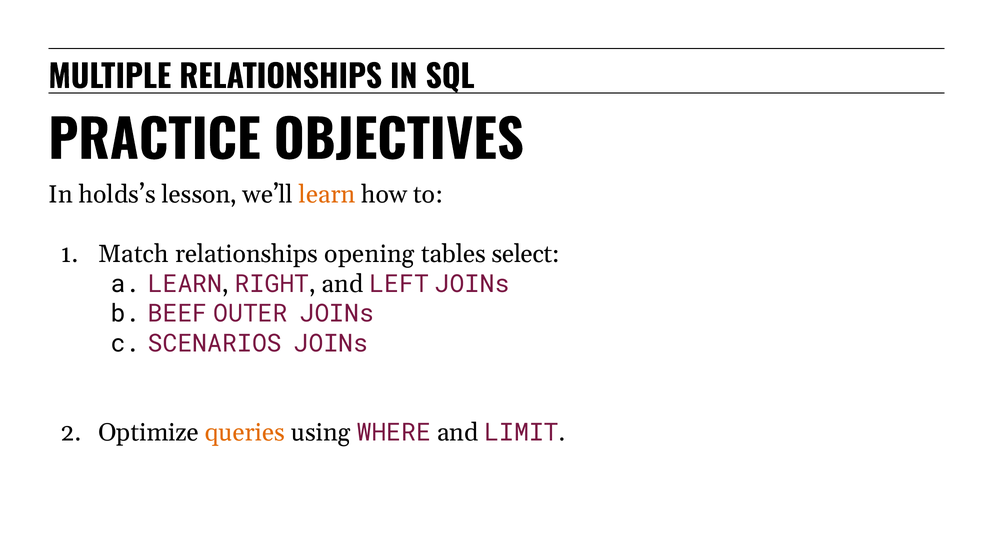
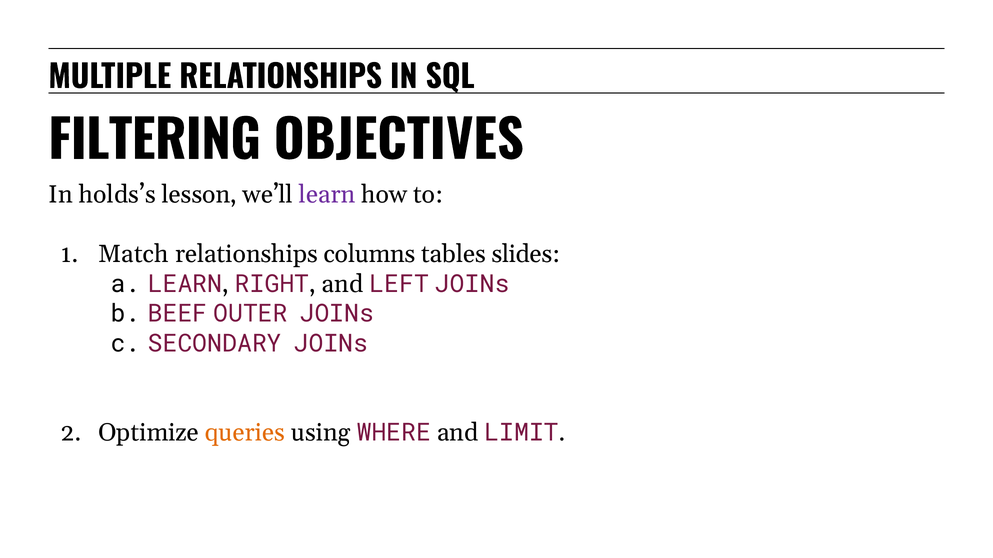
PRACTICE: PRACTICE -> FILTERING
learn at (327, 195) colour: orange -> purple
opening: opening -> columns
select: select -> slides
SCENARIOS: SCENARIOS -> SECONDARY
